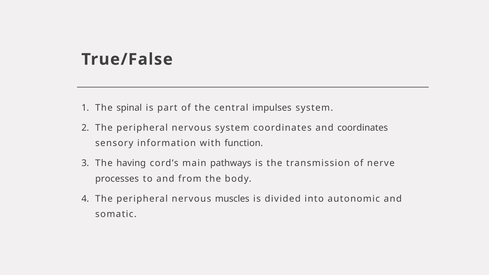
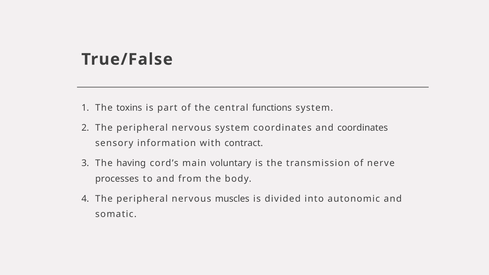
spinal: spinal -> toxins
impulses: impulses -> functions
function: function -> contract
pathways: pathways -> voluntary
